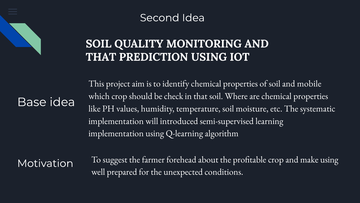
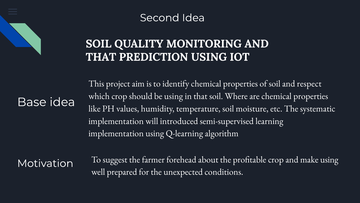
mobile: mobile -> respect
be check: check -> using
